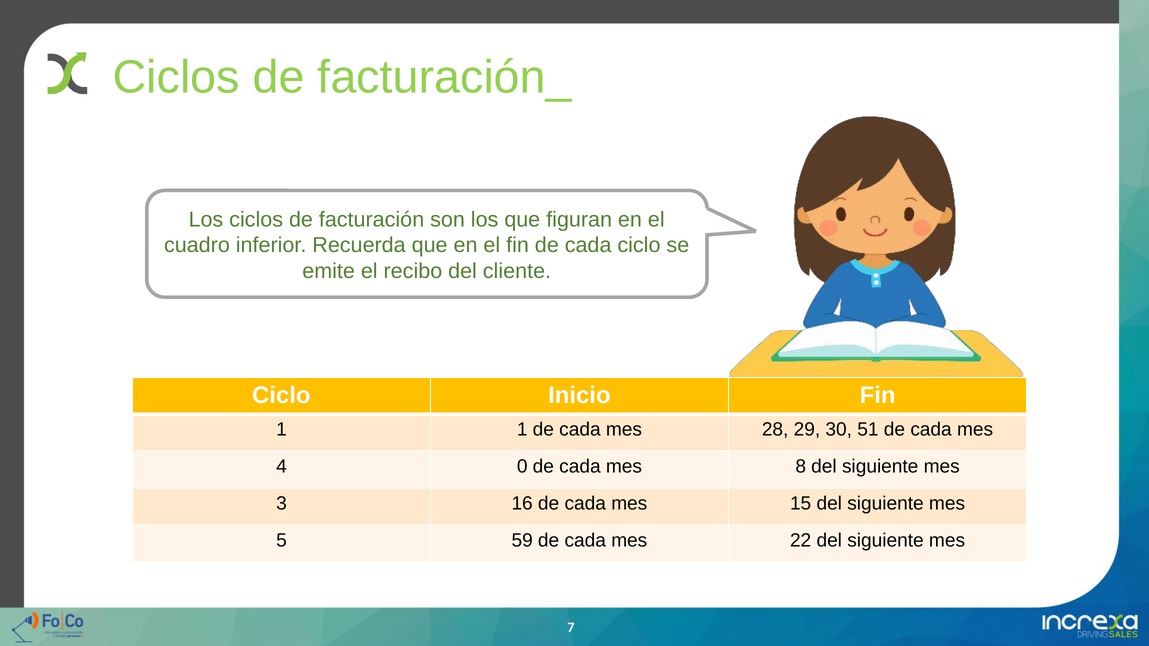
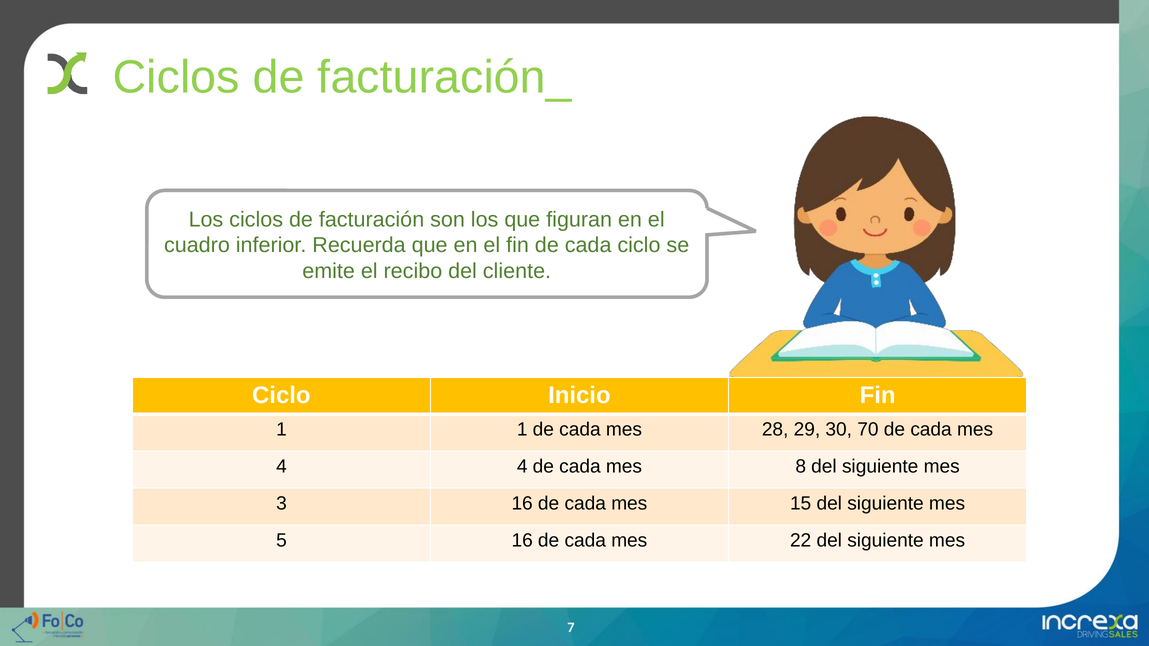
51: 51 -> 70
4 0: 0 -> 4
5 59: 59 -> 16
